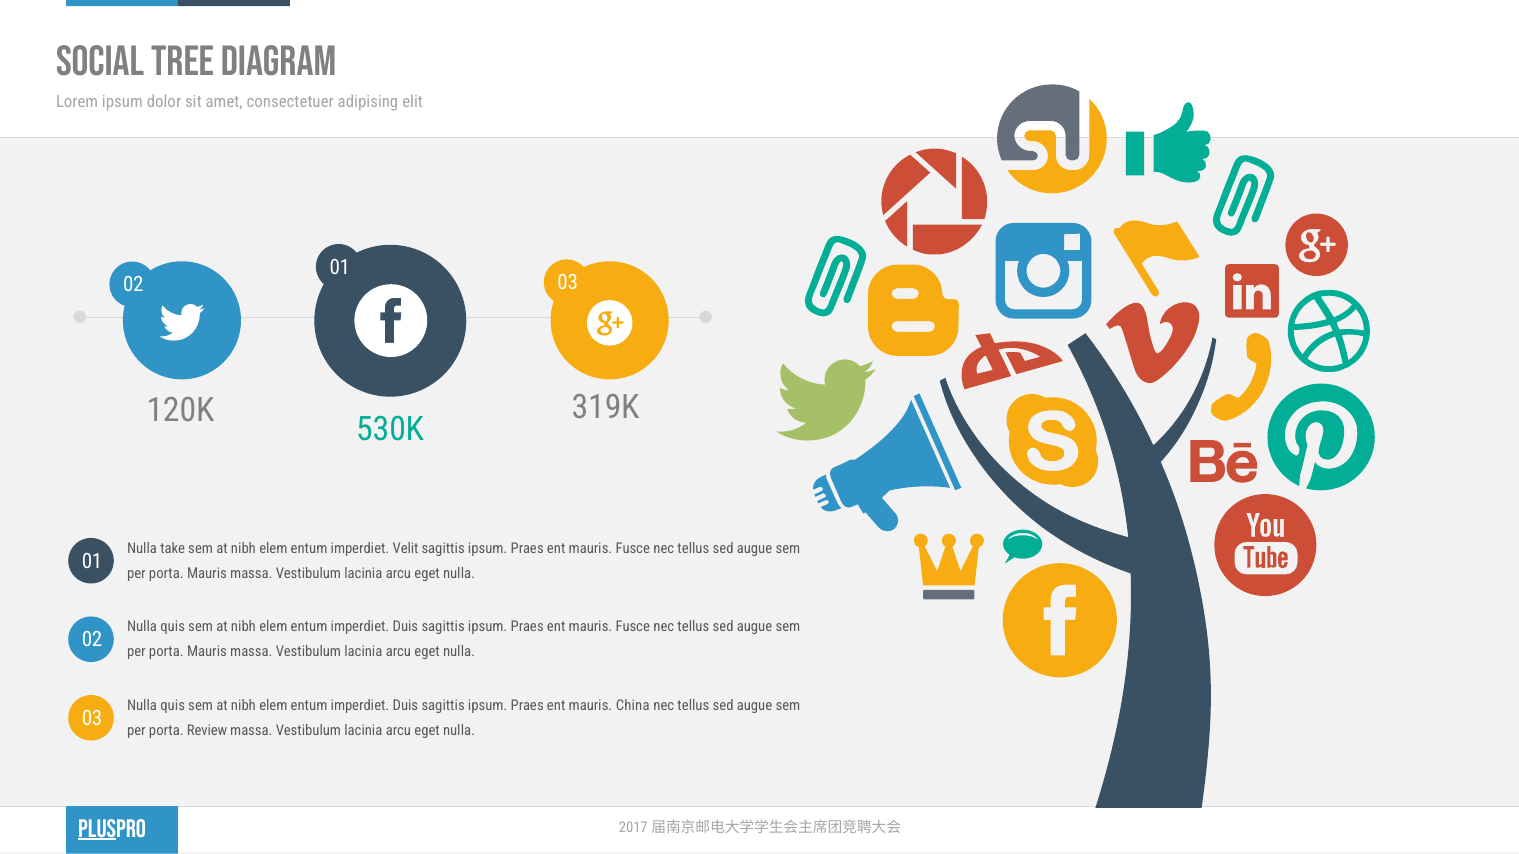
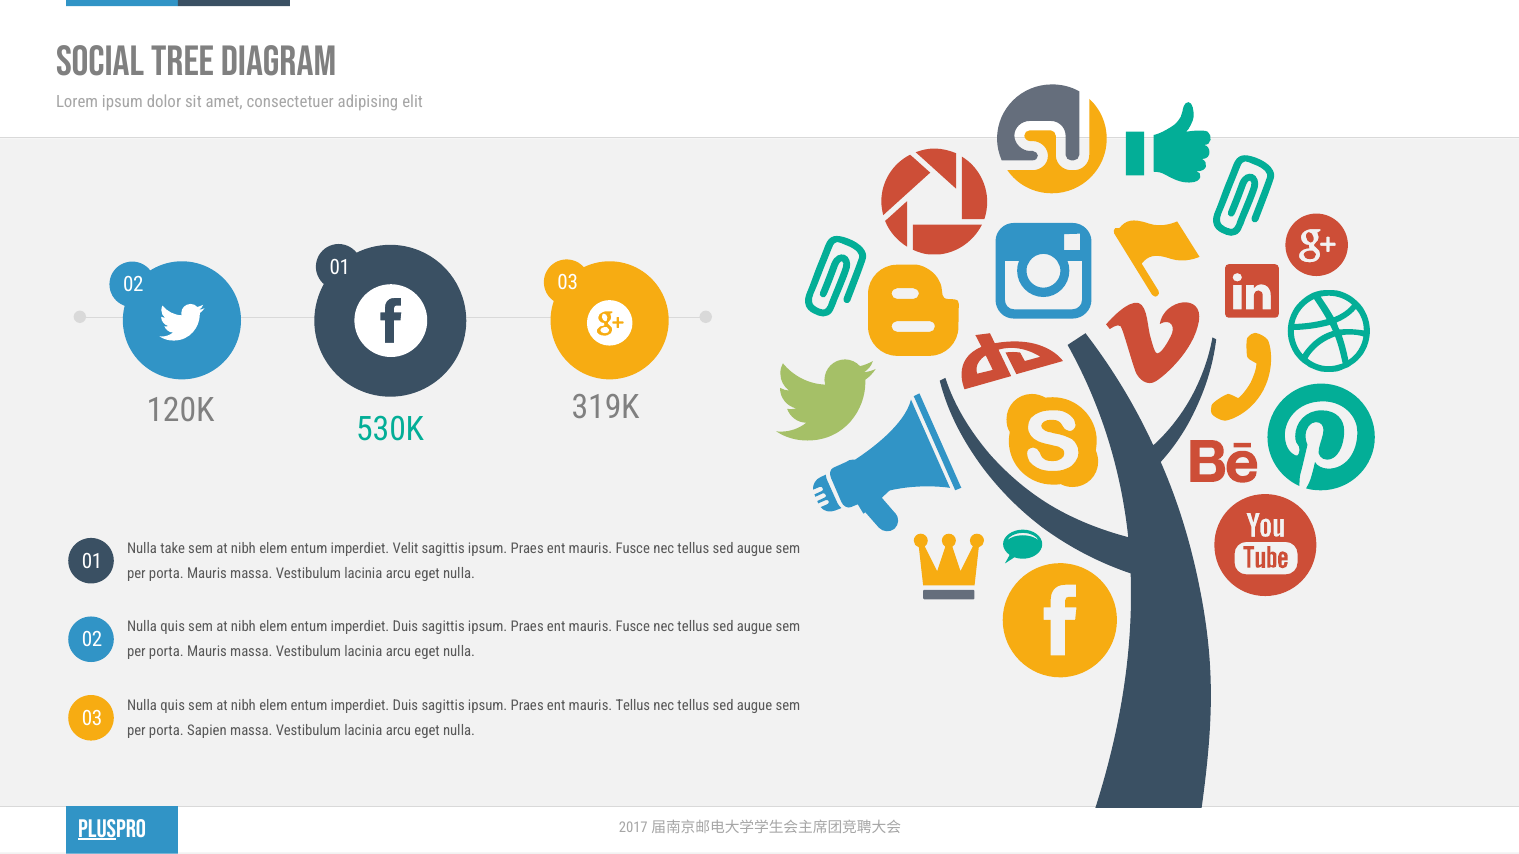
mauris China: China -> Tellus
Review: Review -> Sapien
